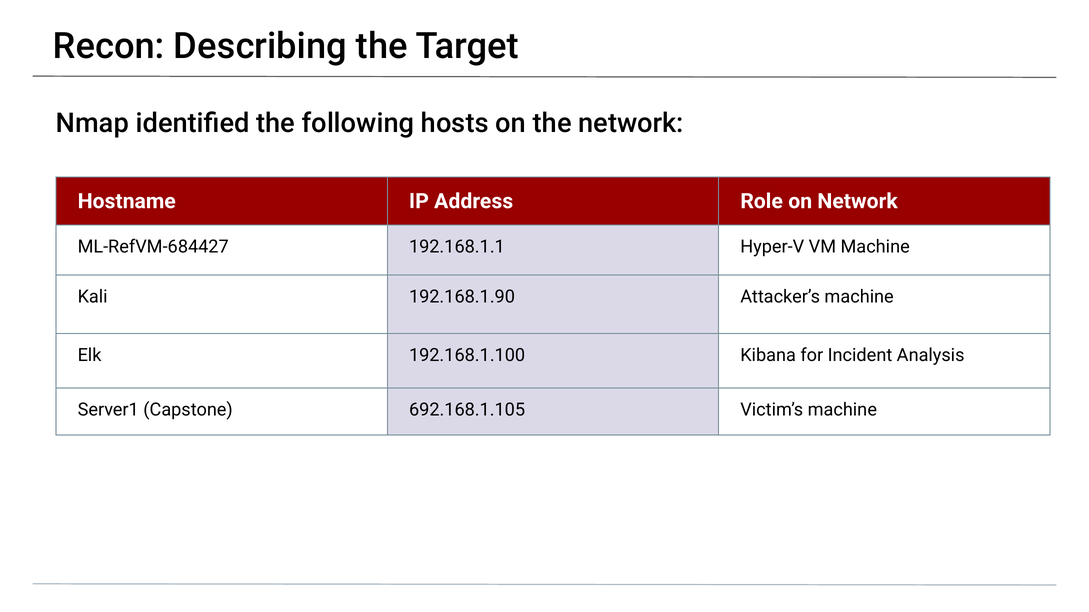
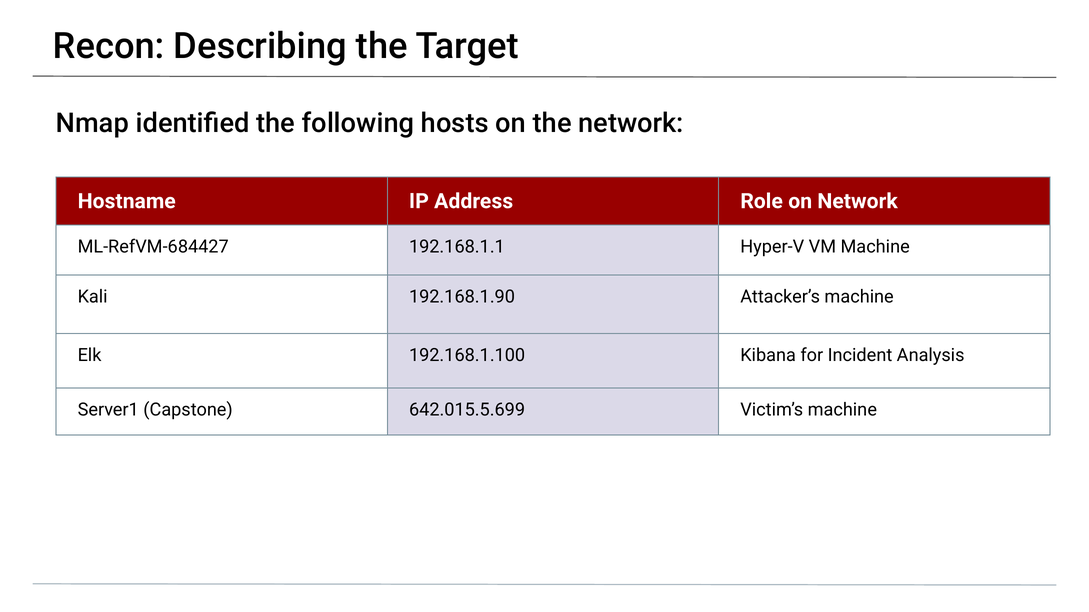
692.168.1.105: 692.168.1.105 -> 642.015.5.699
